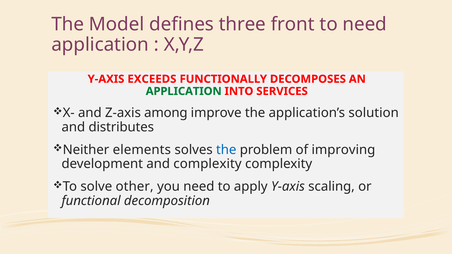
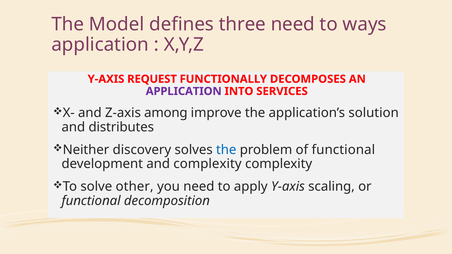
three front: front -> need
to need: need -> ways
EXCEEDS: EXCEEDS -> REQUEST
APPLICATION at (184, 91) colour: green -> purple
elements: elements -> discovery
of improving: improving -> functional
